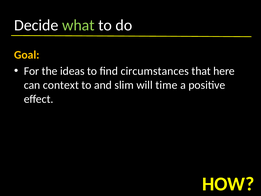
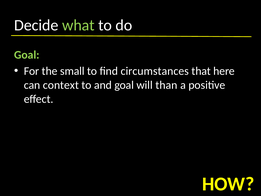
Goal at (27, 55) colour: yellow -> light green
ideas: ideas -> small
and slim: slim -> goal
time: time -> than
